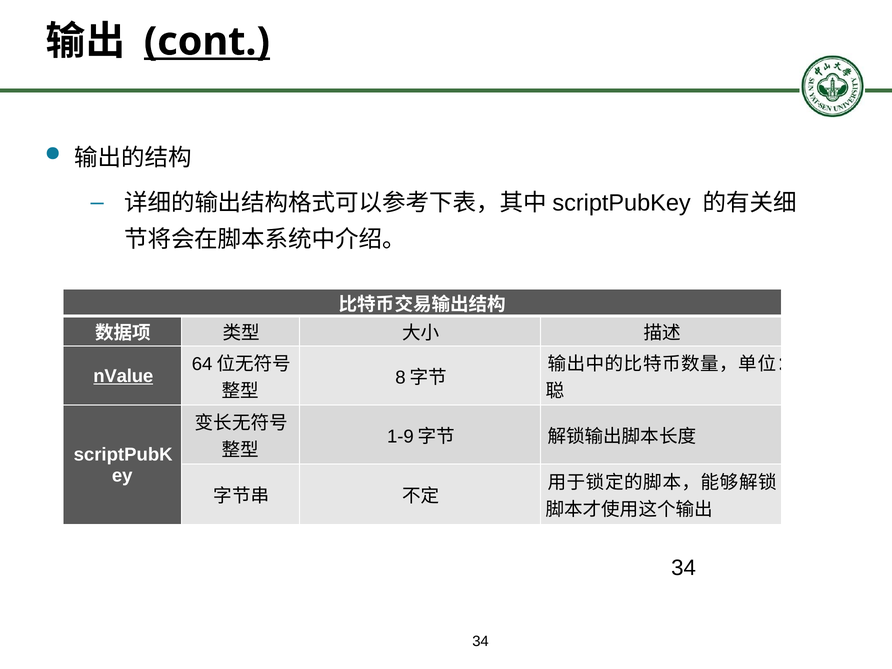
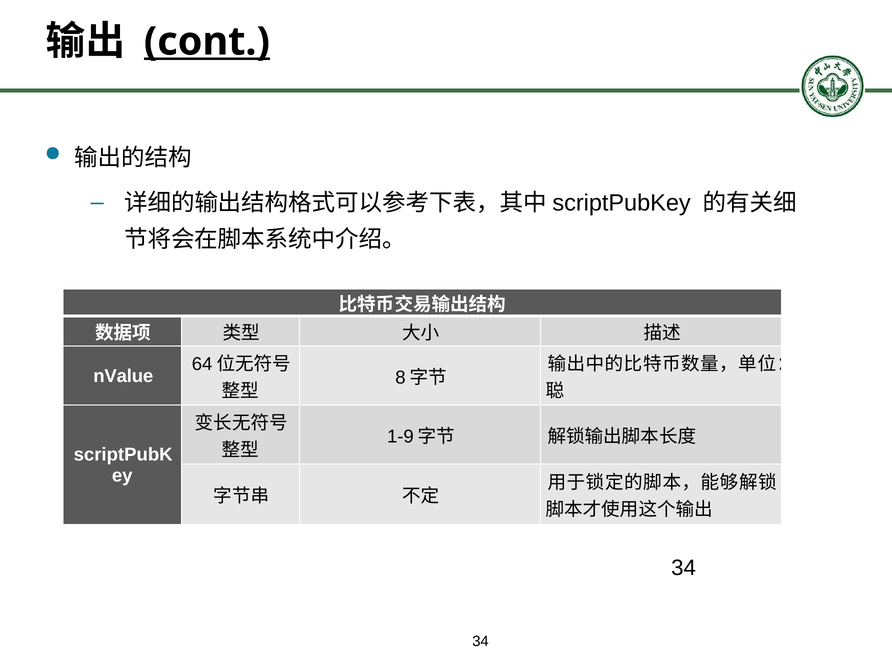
nValue underline: present -> none
